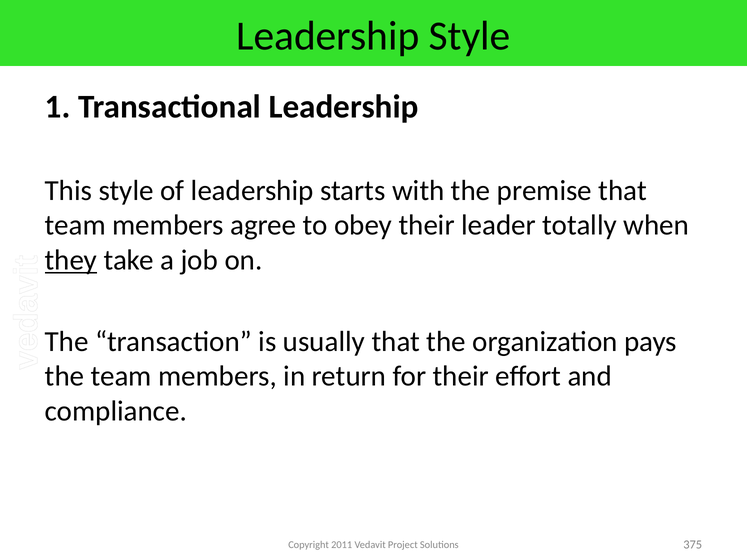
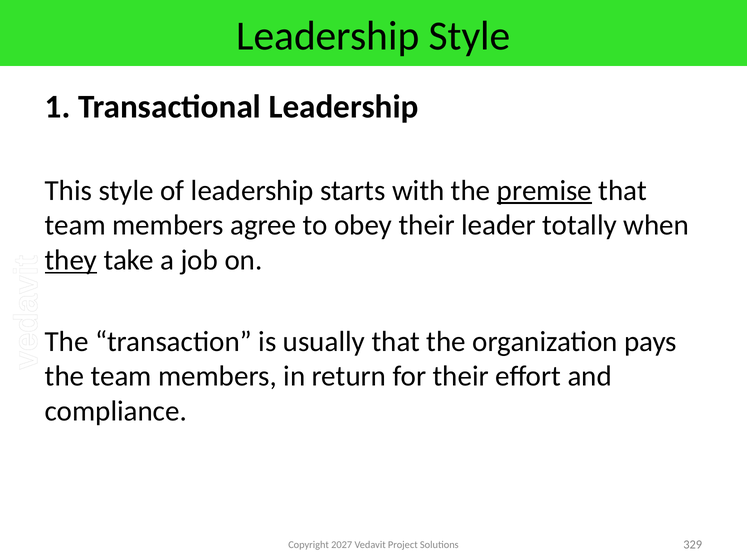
premise underline: none -> present
2011: 2011 -> 2027
375: 375 -> 329
